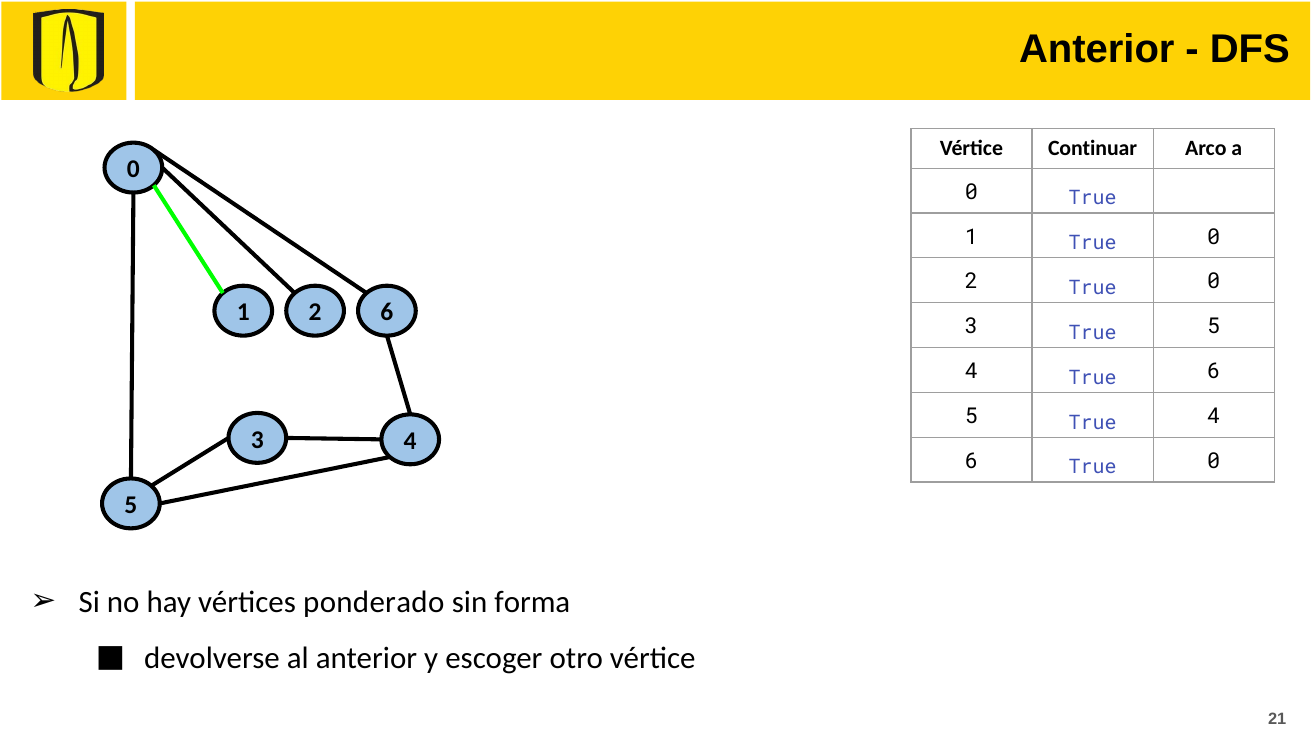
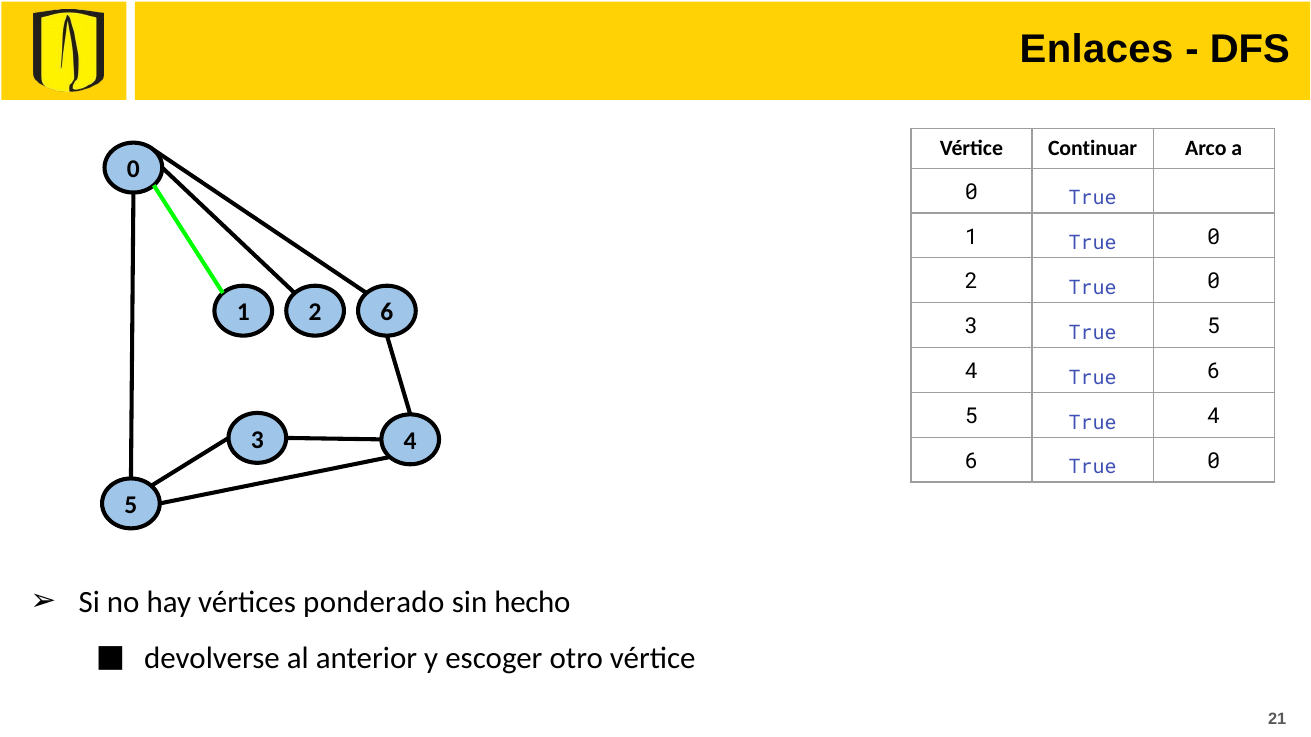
Anterior at (1097, 50): Anterior -> Enlaces
forma: forma -> hecho
